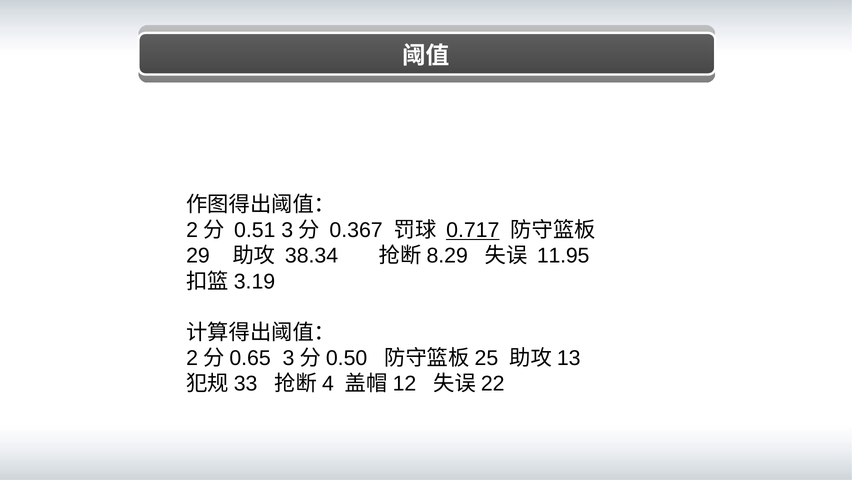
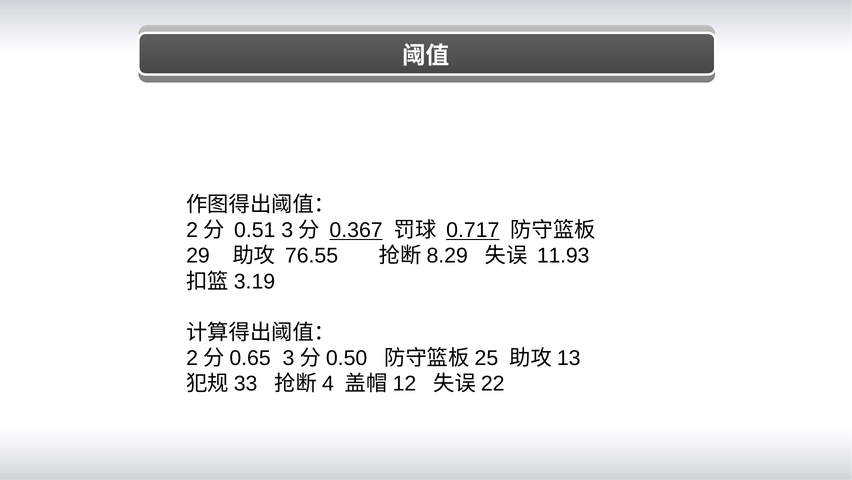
0.367 underline: none -> present
38.34: 38.34 -> 76.55
11.95: 11.95 -> 11.93
